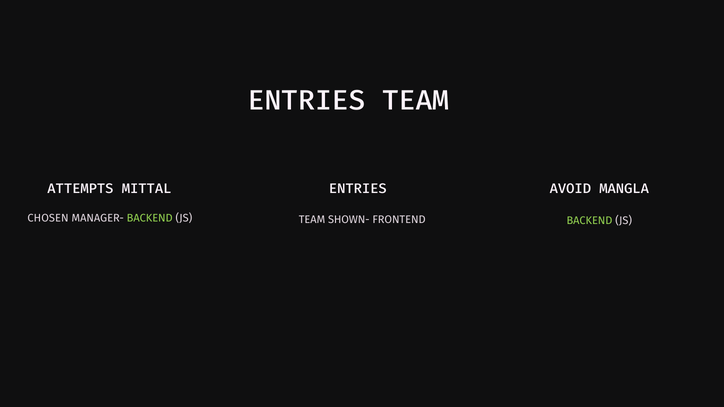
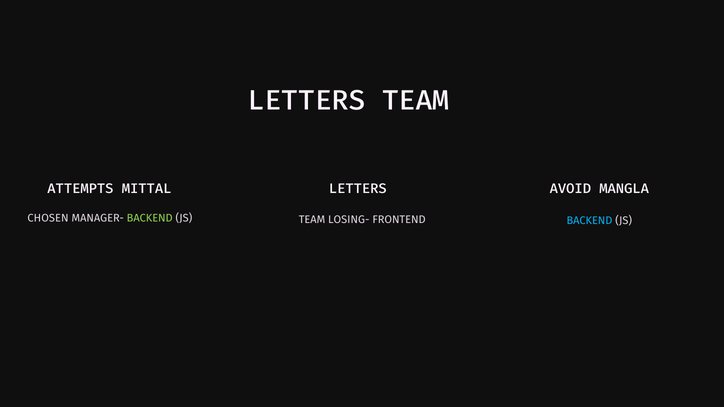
ENTRIES at (307, 101): ENTRIES -> LETTERS
ENTRIES at (358, 189): ENTRIES -> LETTERS
SHOWN-: SHOWN- -> LOSING-
BACKEND at (589, 221) colour: light green -> light blue
